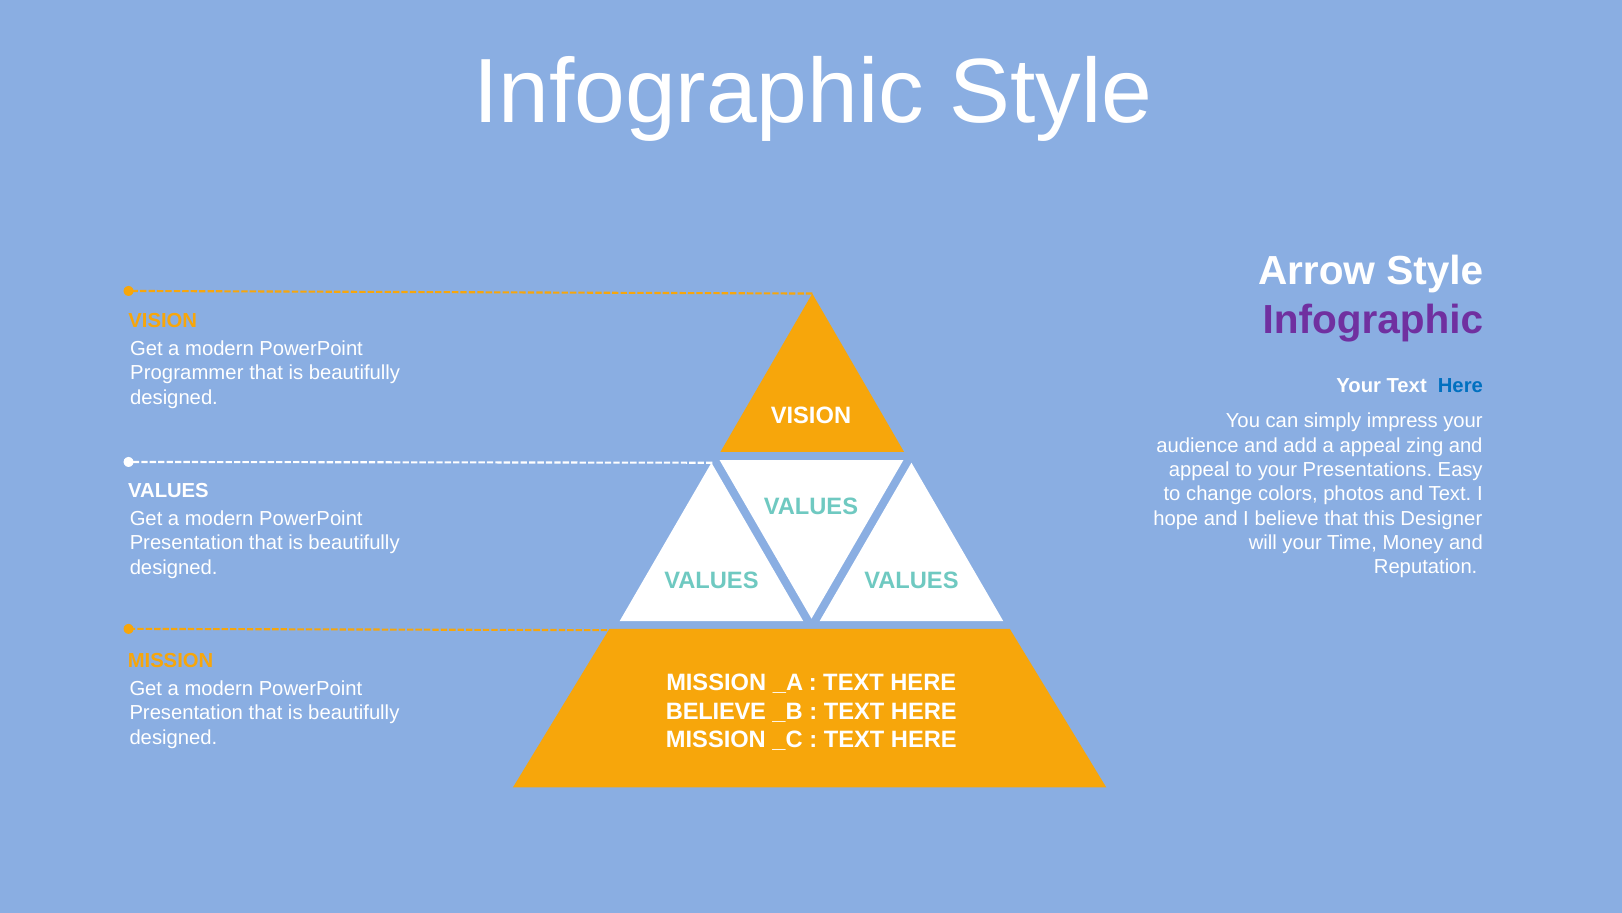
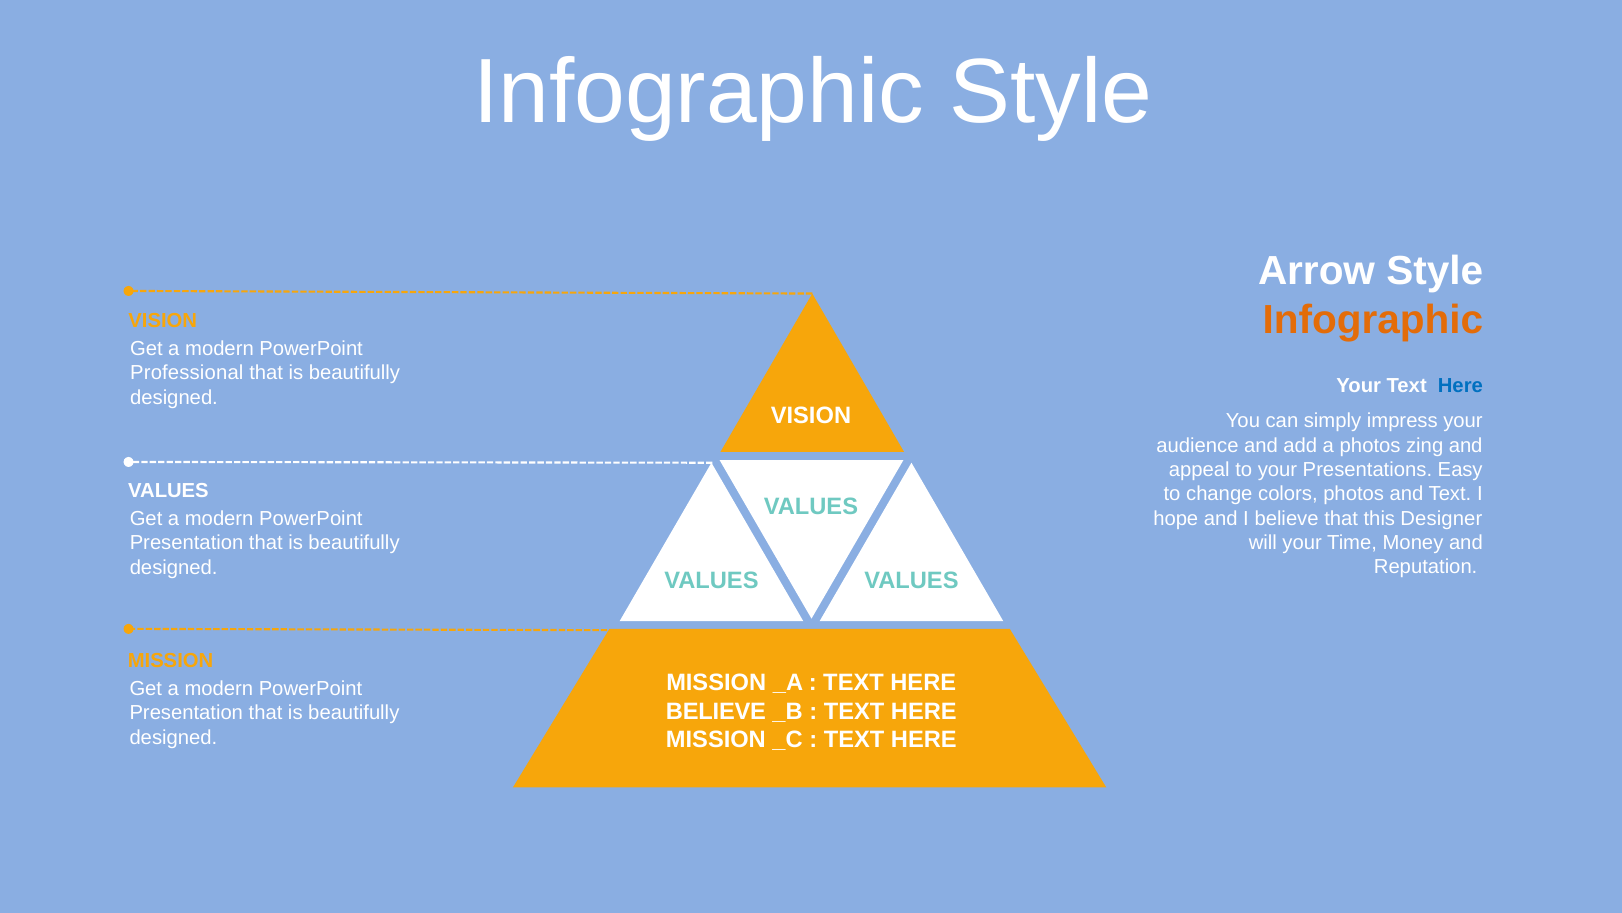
Infographic at (1373, 320) colour: purple -> orange
Programmer: Programmer -> Professional
a appeal: appeal -> photos
